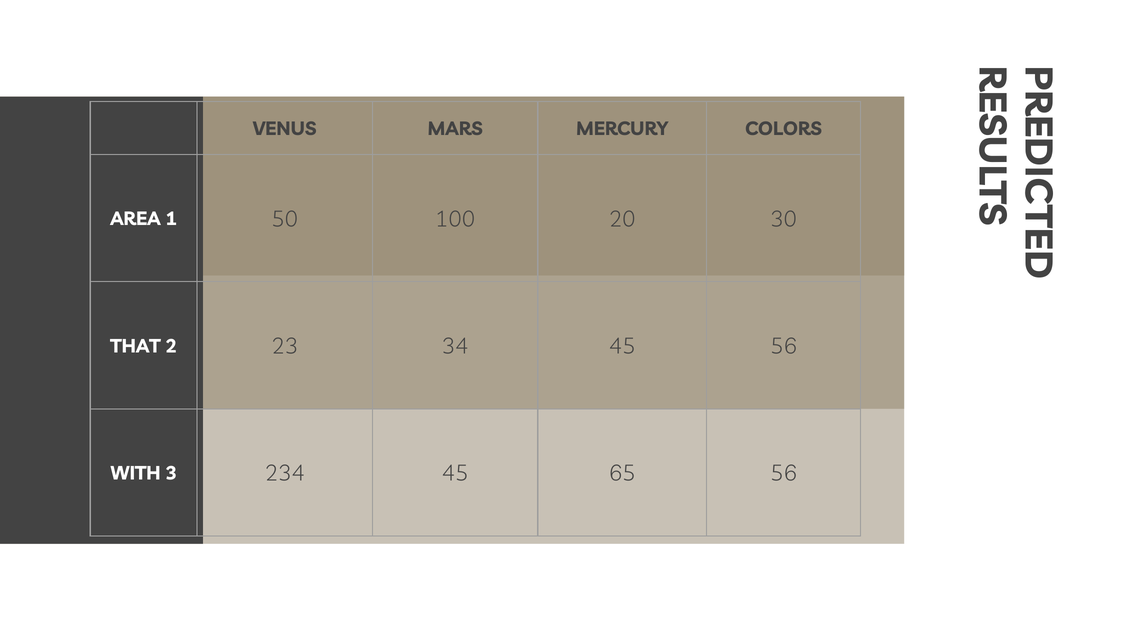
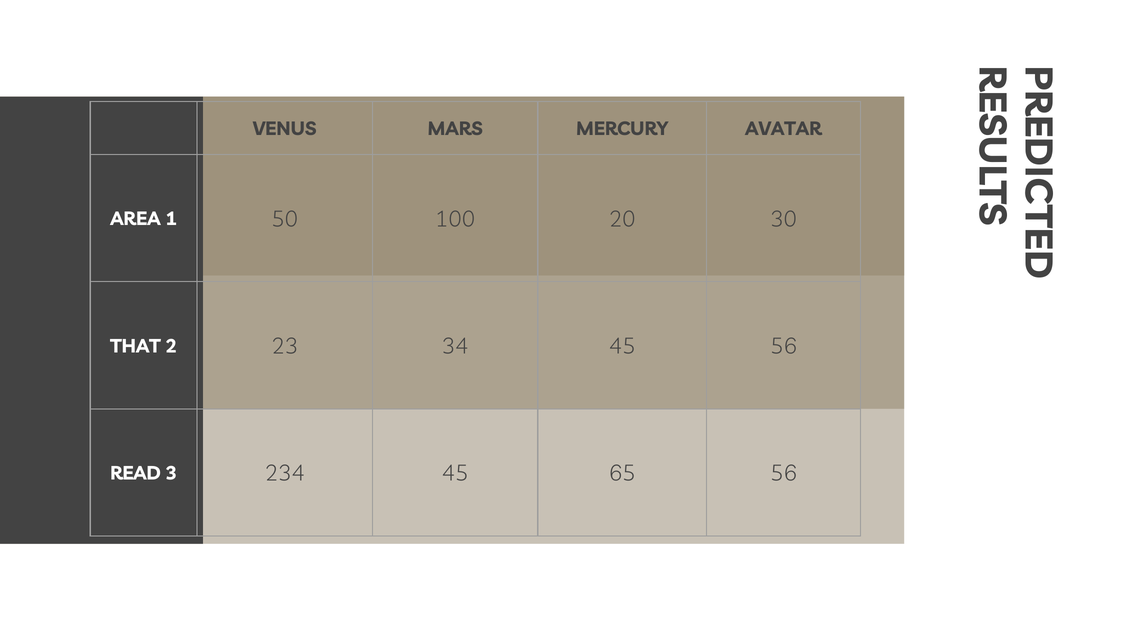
COLORS: COLORS -> AVATAR
WITH: WITH -> READ
